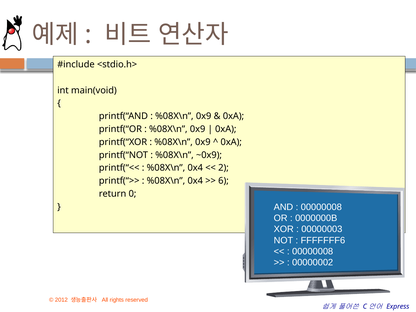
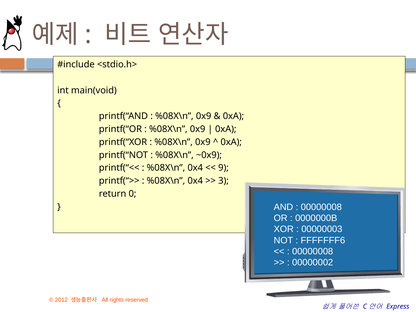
2: 2 -> 9
6: 6 -> 3
